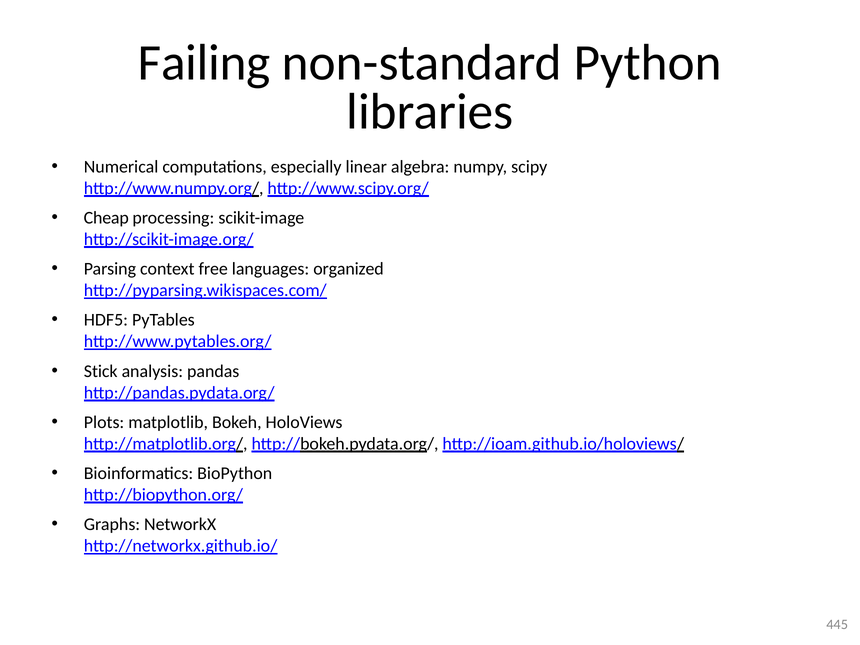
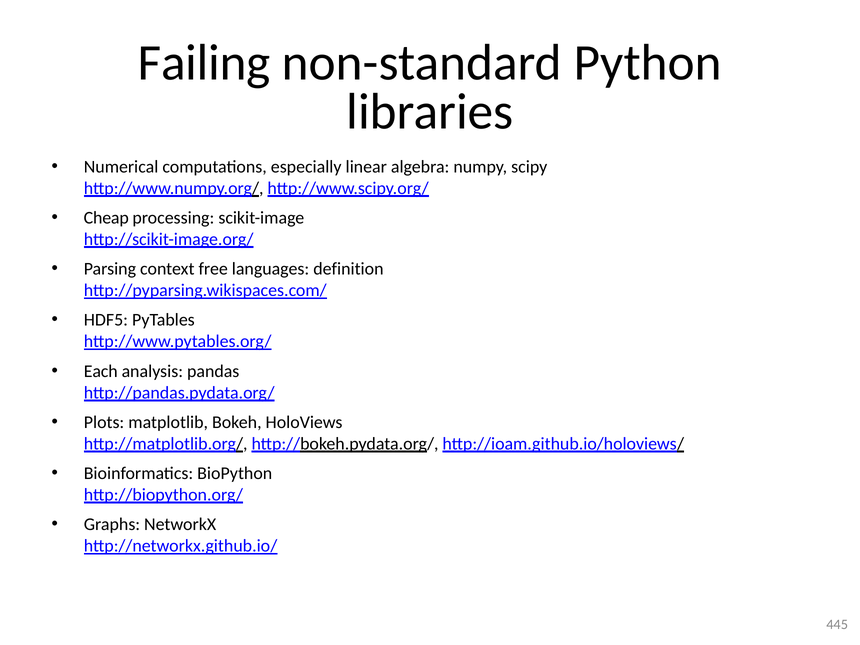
organized: organized -> definition
Stick: Stick -> Each
